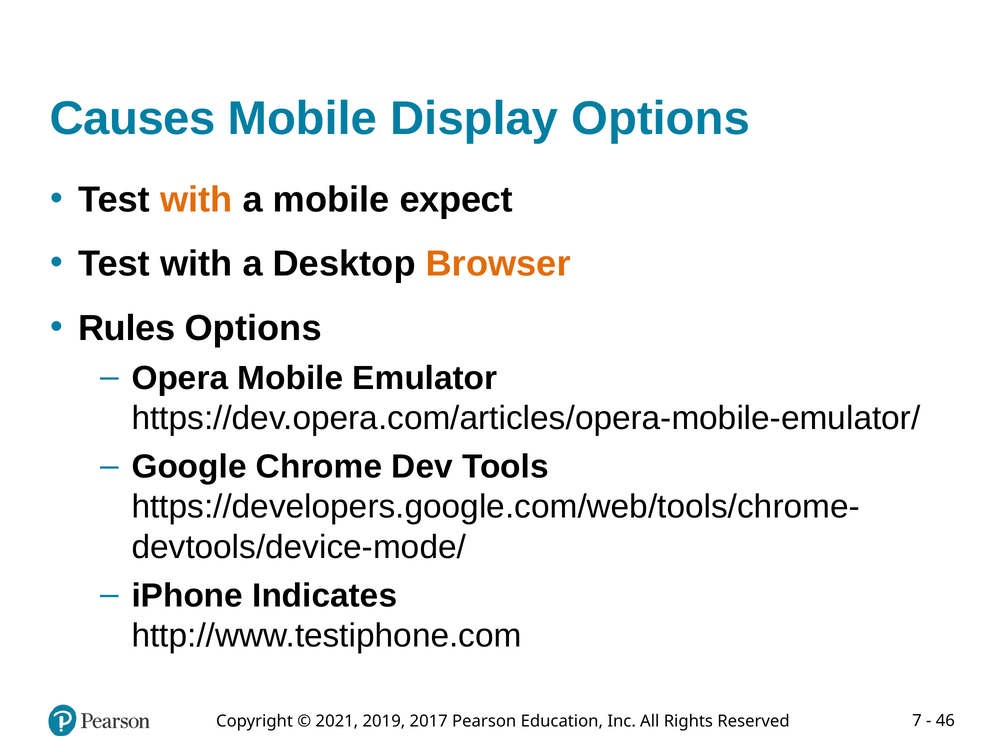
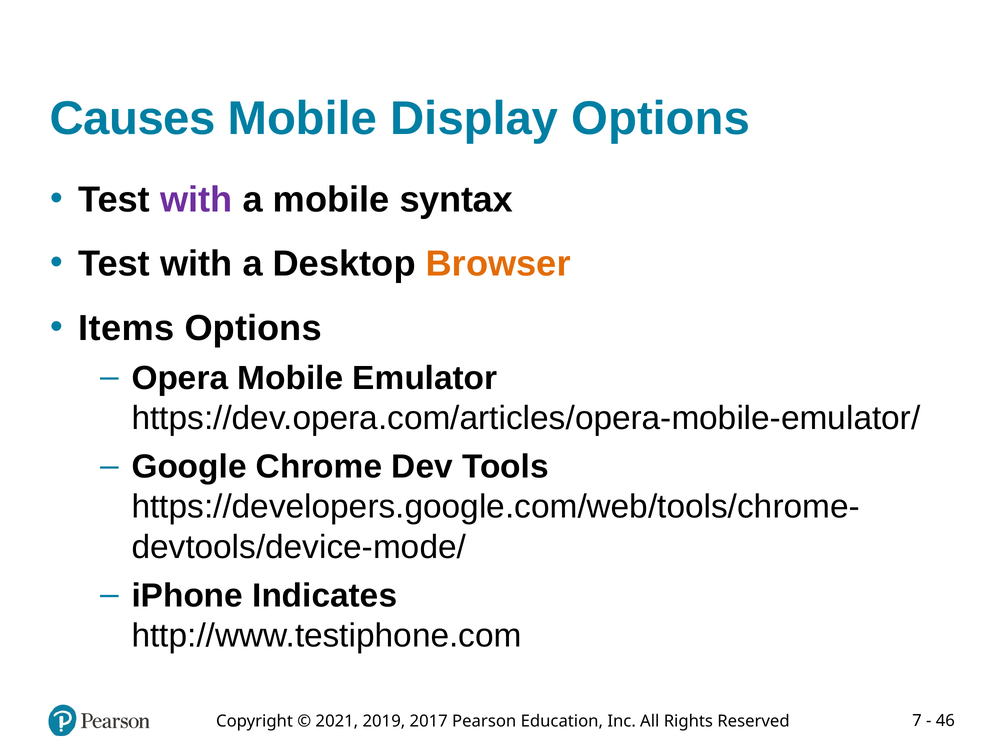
with at (196, 200) colour: orange -> purple
expect: expect -> syntax
Rules: Rules -> Items
